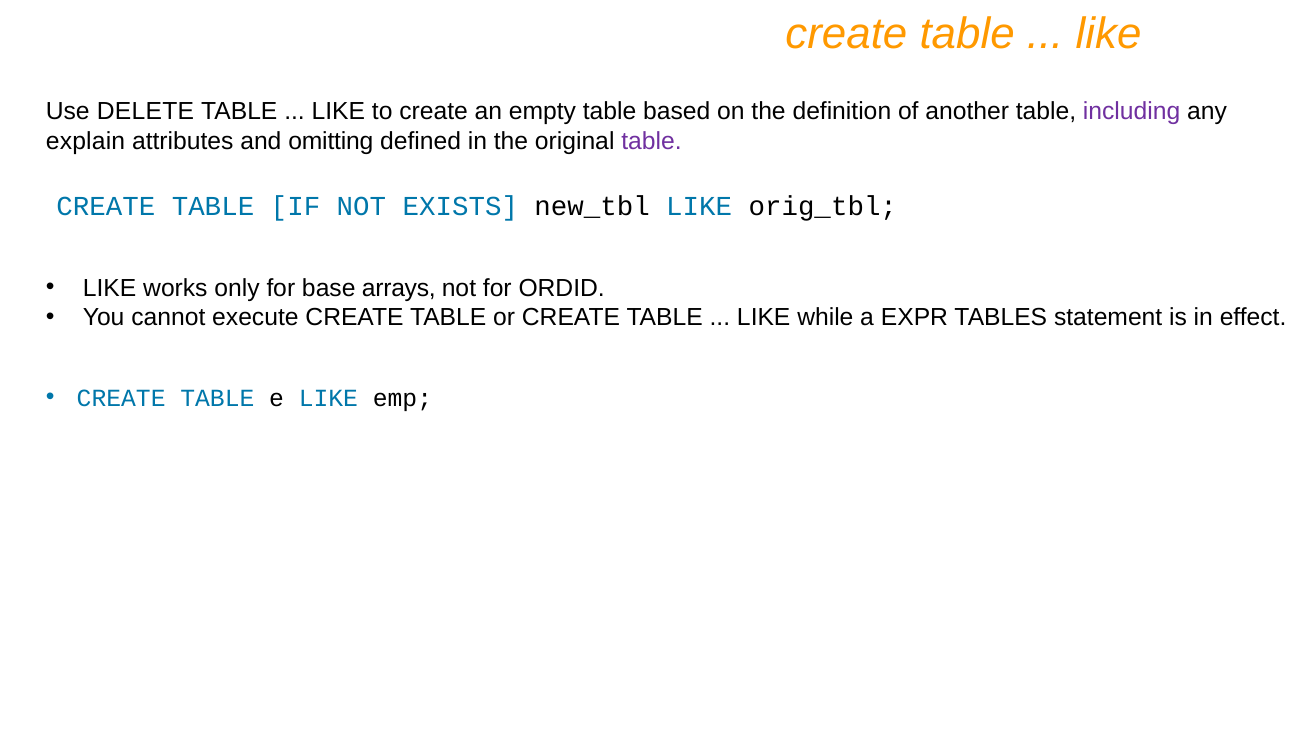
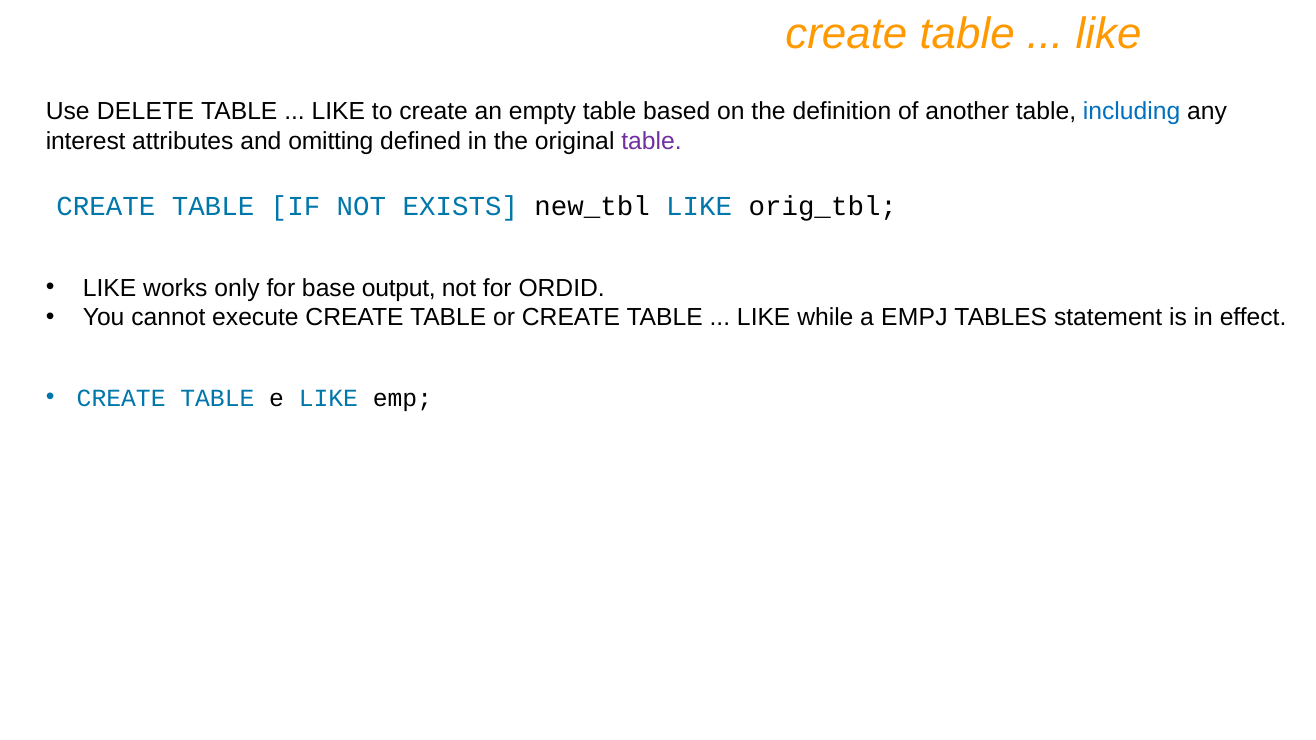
including colour: purple -> blue
explain: explain -> interest
arrays: arrays -> output
EXPR: EXPR -> EMPJ
